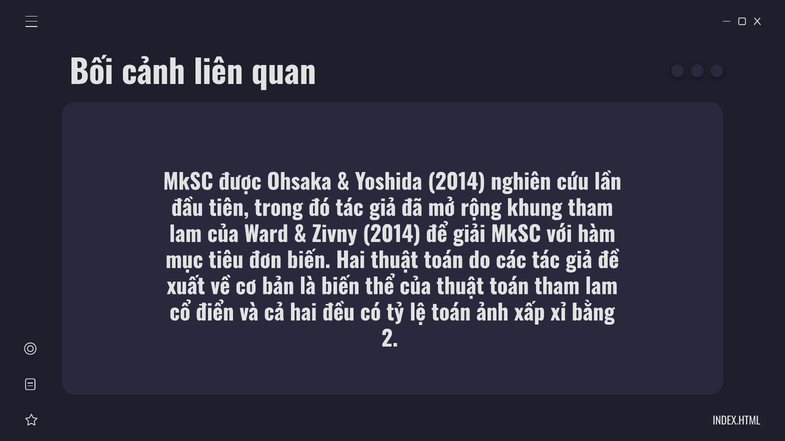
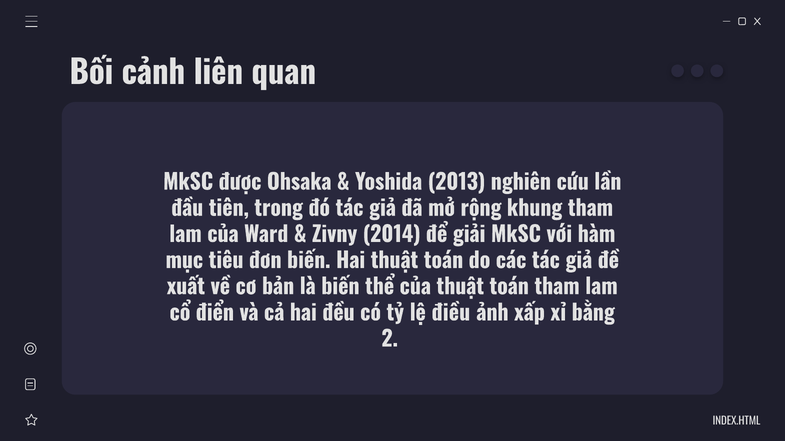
Yoshida 2014: 2014 -> 2013
lệ toán: toán -> điều
